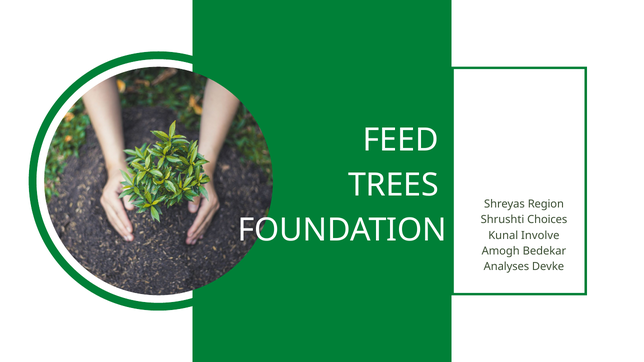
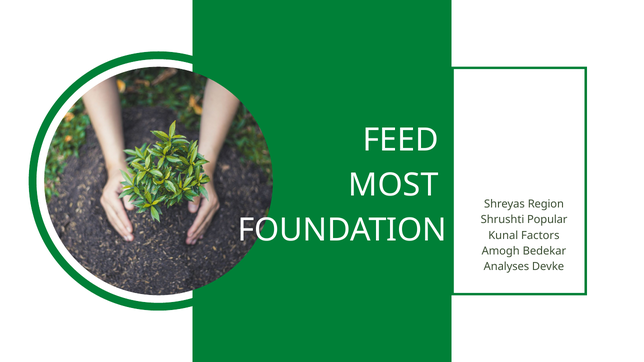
TREES: TREES -> MOST
Choices: Choices -> Popular
Involve: Involve -> Factors
